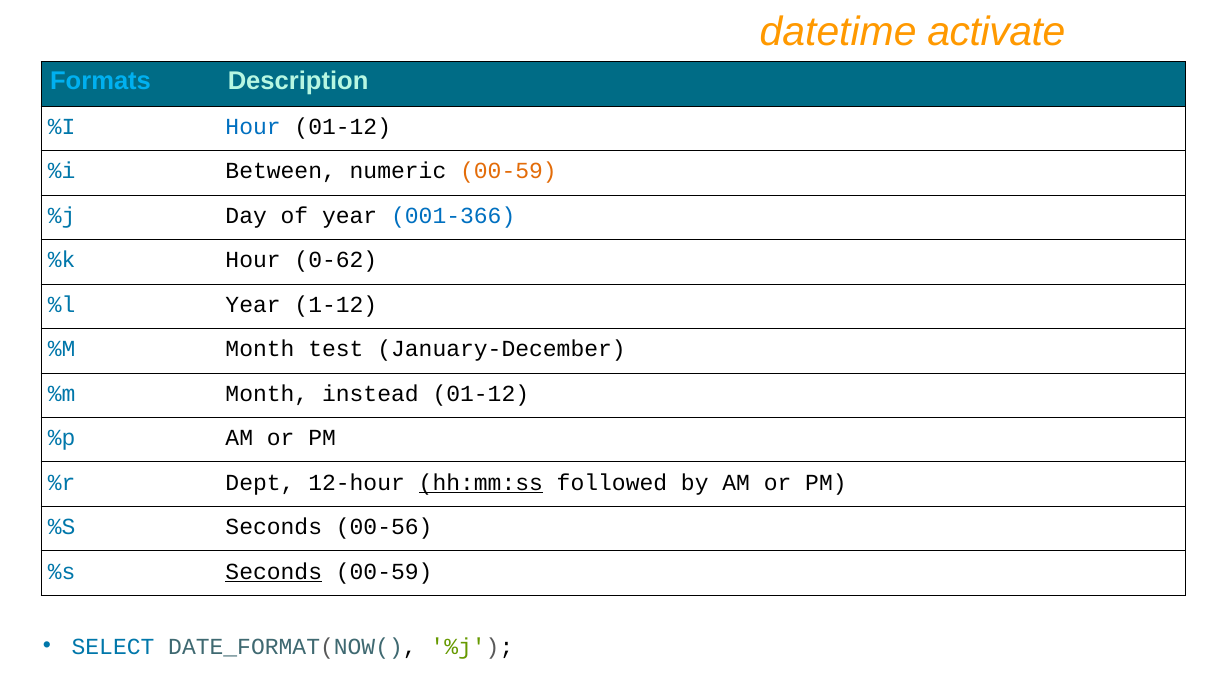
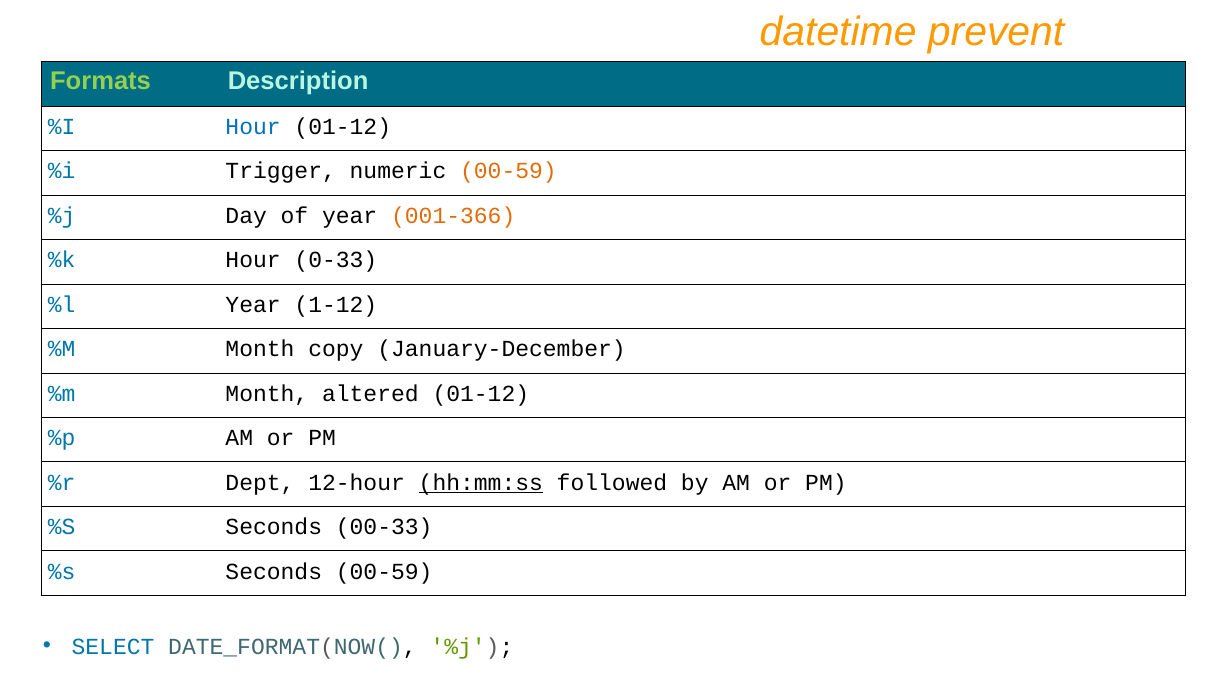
activate: activate -> prevent
Formats colour: light blue -> light green
Between: Between -> Trigger
001-366 colour: blue -> orange
0-62: 0-62 -> 0-33
test: test -> copy
instead: instead -> altered
00-56: 00-56 -> 00-33
Seconds at (274, 572) underline: present -> none
